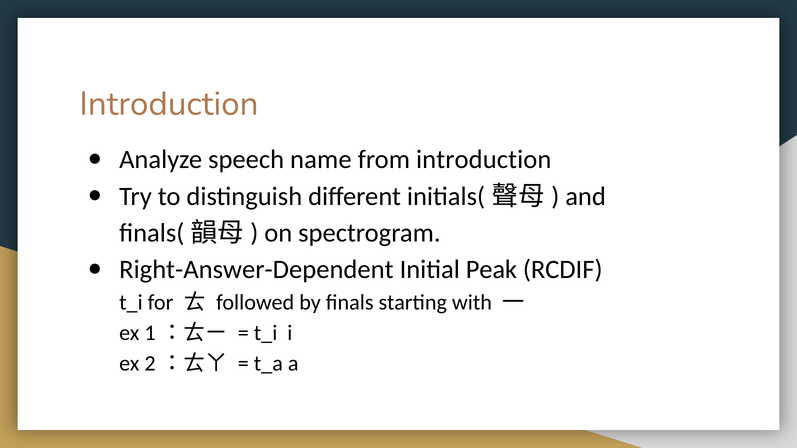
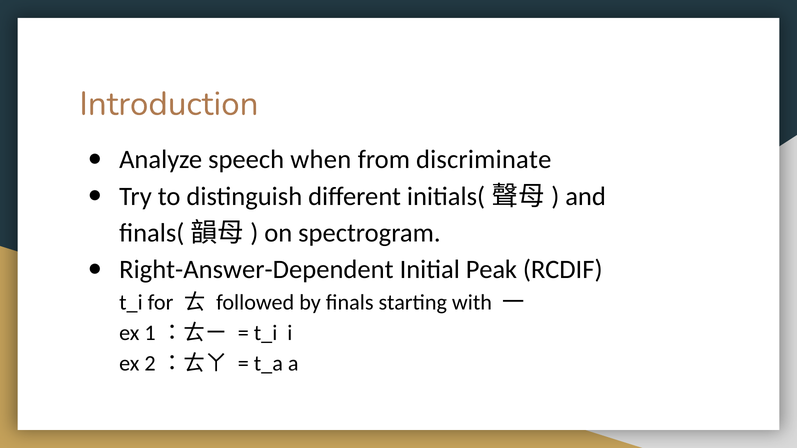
name: name -> when
from introduction: introduction -> discriminate
